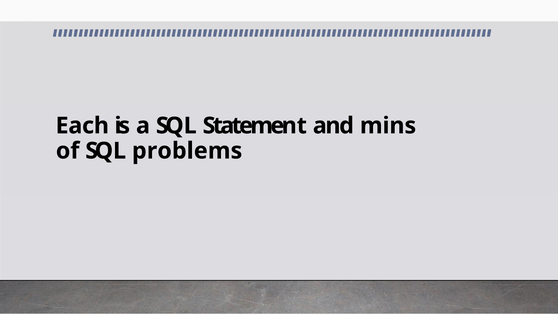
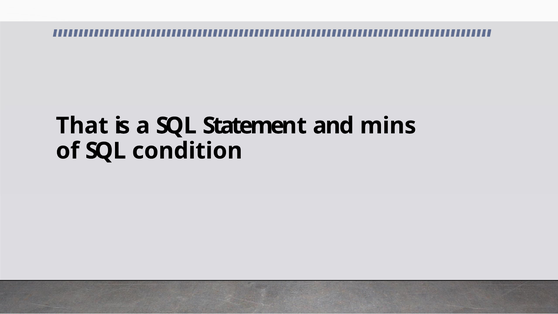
Each: Each -> That
problems: problems -> condition
